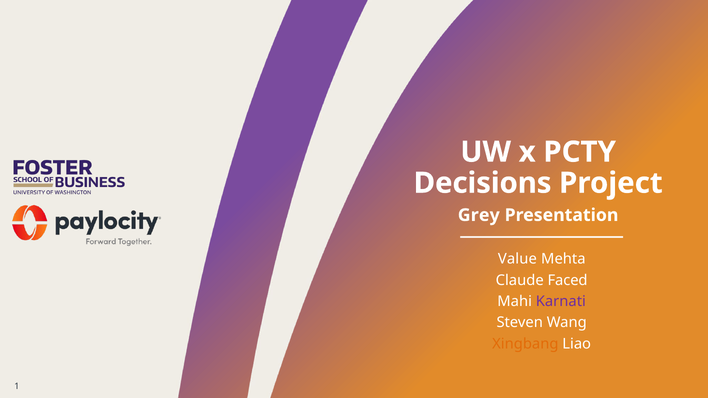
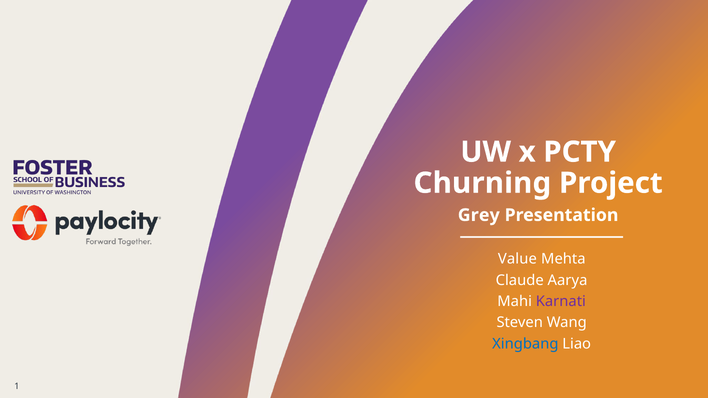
Decisions: Decisions -> Churning
Faced: Faced -> Aarya
Xingbang colour: orange -> blue
